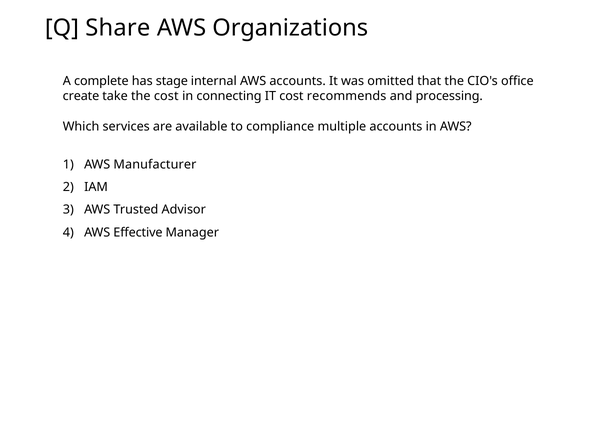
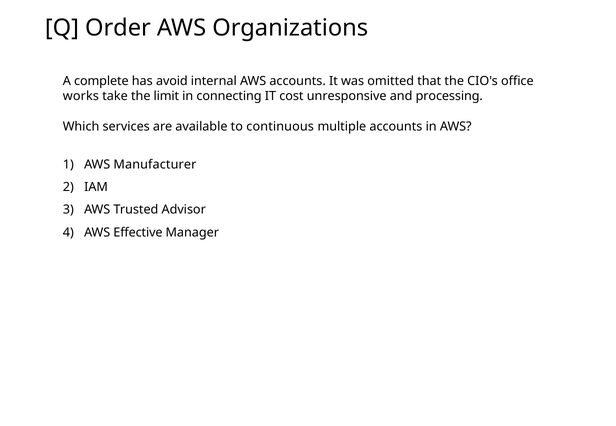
Share: Share -> Order
stage: stage -> avoid
create: create -> works
the cost: cost -> limit
recommends: recommends -> unresponsive
compliance: compliance -> continuous
